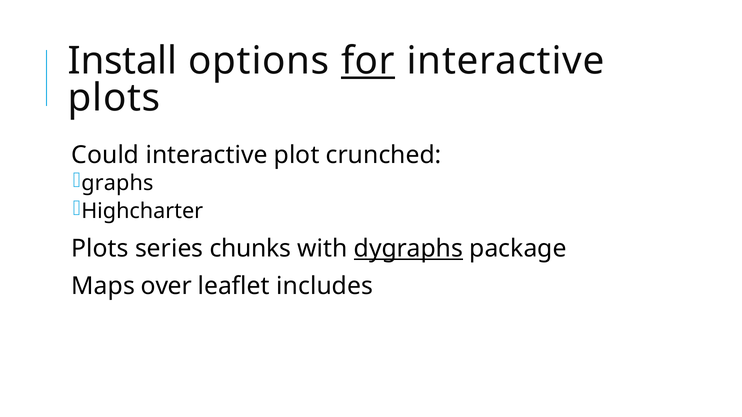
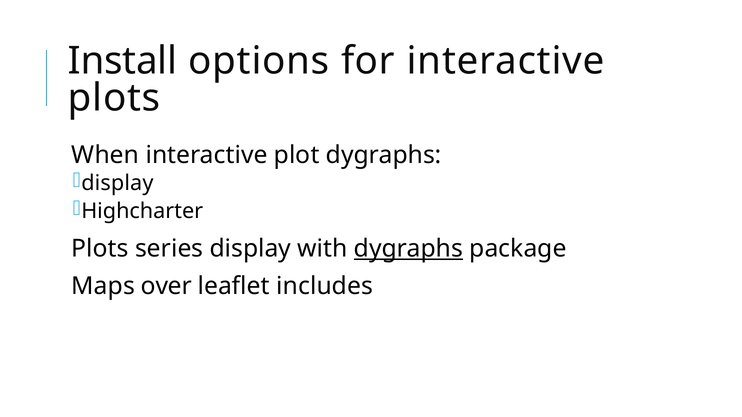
for underline: present -> none
Could: Could -> When
plot crunched: crunched -> dygraphs
graphs at (117, 183): graphs -> display
series chunks: chunks -> display
